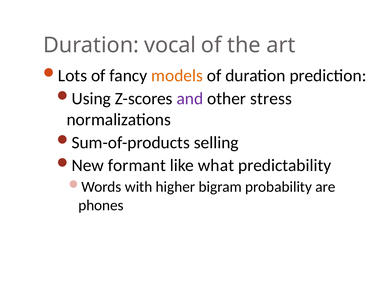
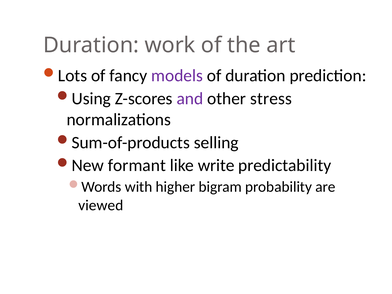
vocal: vocal -> work
models colour: orange -> purple
what: what -> write
phones: phones -> viewed
